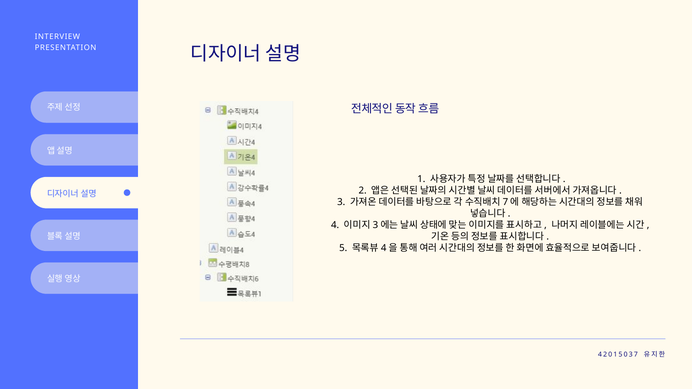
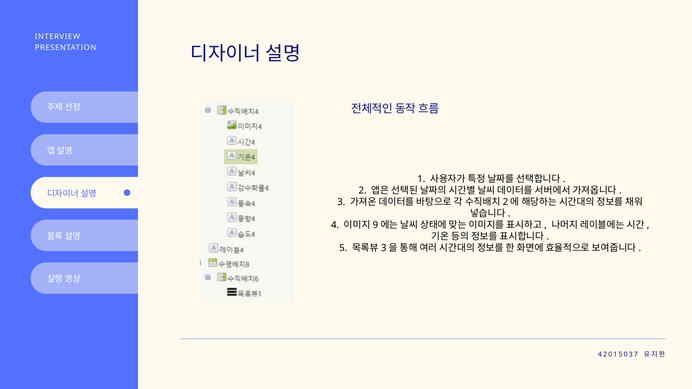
7 at (505, 202): 7 -> 2
3 at (375, 225): 3 -> 9
4 at (384, 248): 4 -> 3
